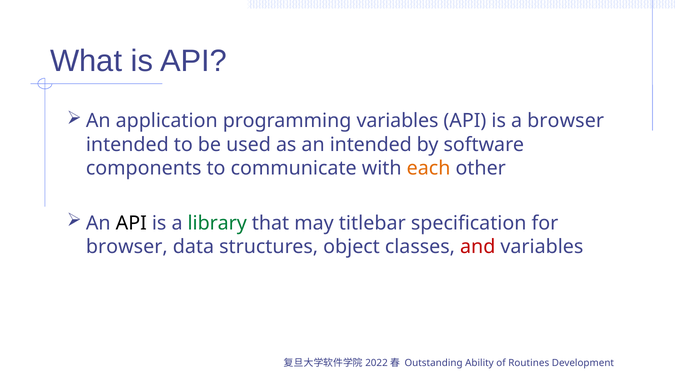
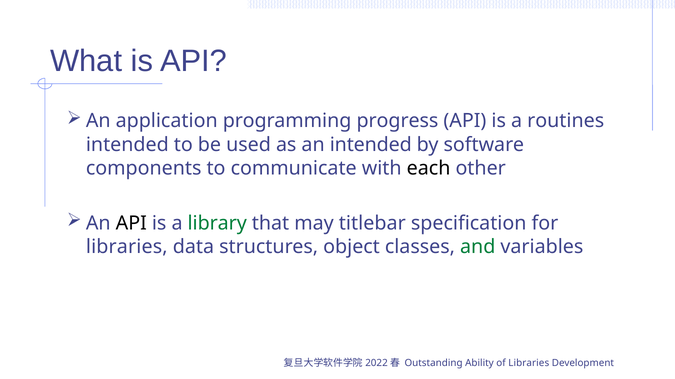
programming variables: variables -> progress
a browser: browser -> routines
each colour: orange -> black
browser at (127, 247): browser -> libraries
and colour: red -> green
Routines at (529, 363): Routines -> Libraries
